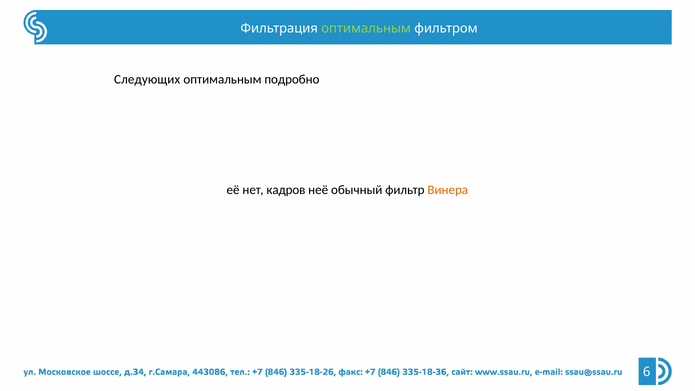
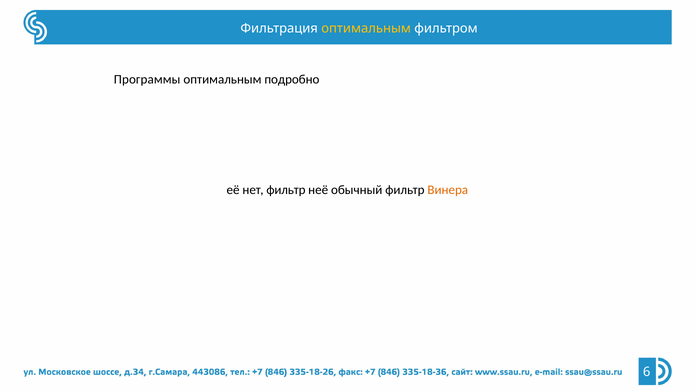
оптимальным at (366, 29) colour: light green -> yellow
Следующих: Следующих -> Программы
нет кадров: кадров -> фильтр
